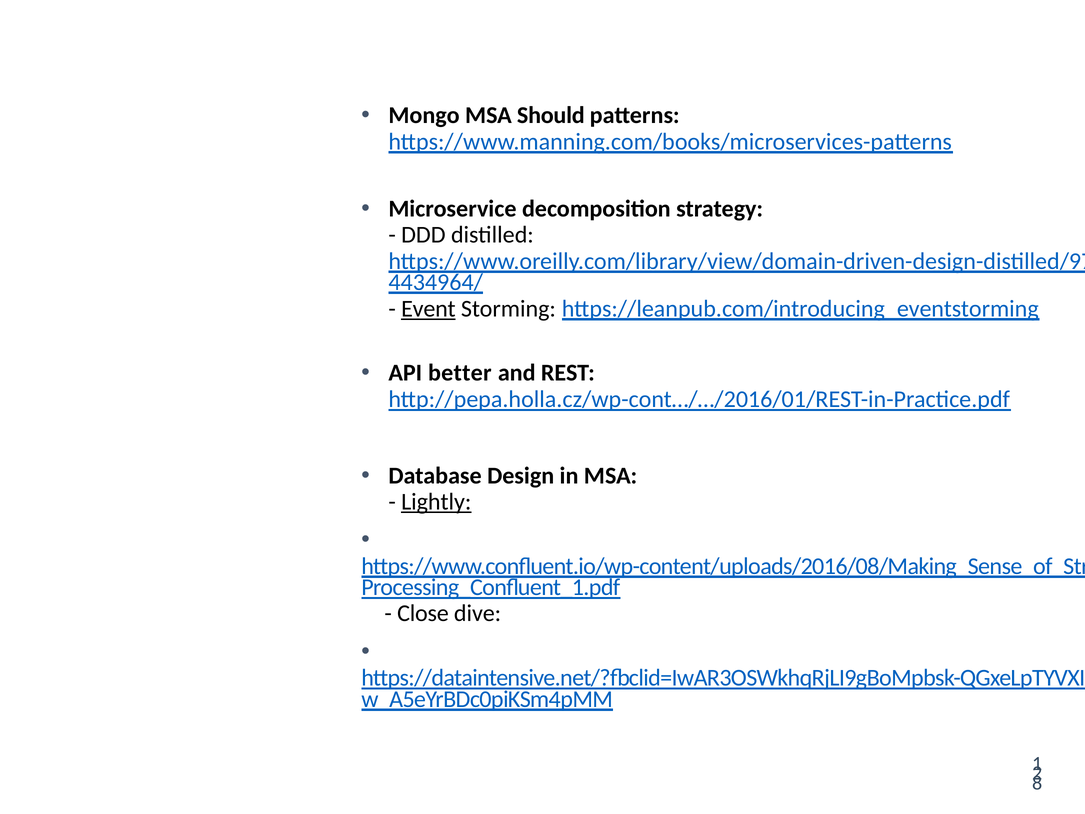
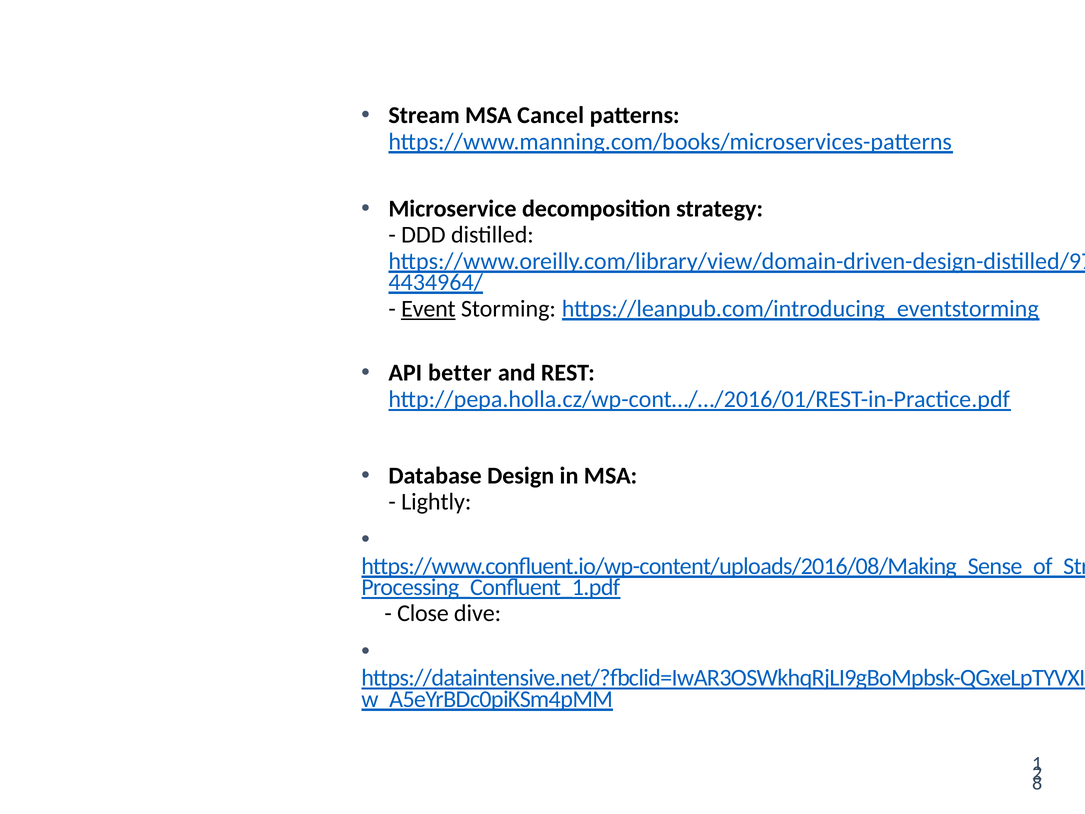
Mongo: Mongo -> Stream
Should: Should -> Cancel
Lightly underline: present -> none
